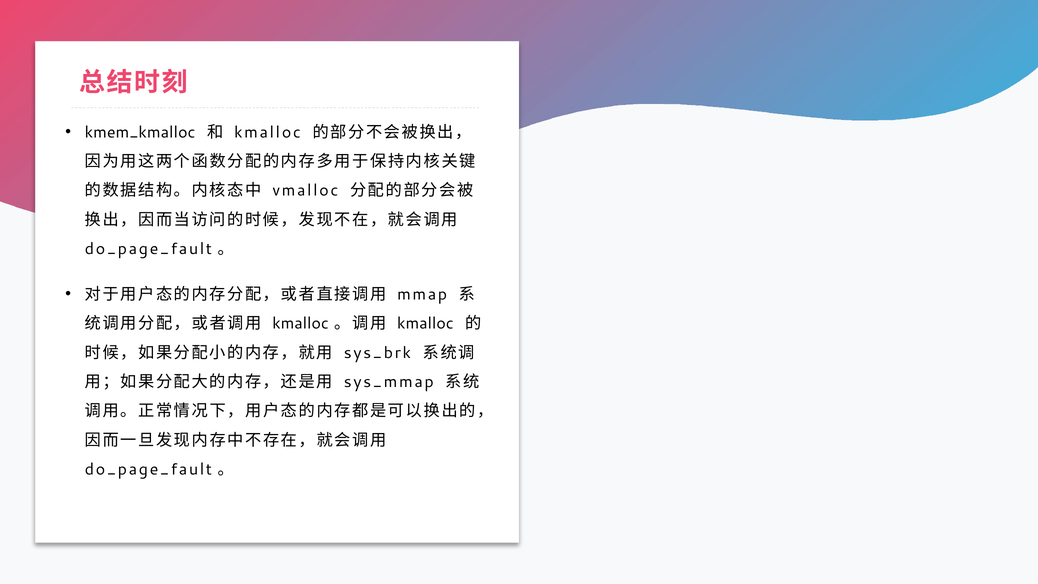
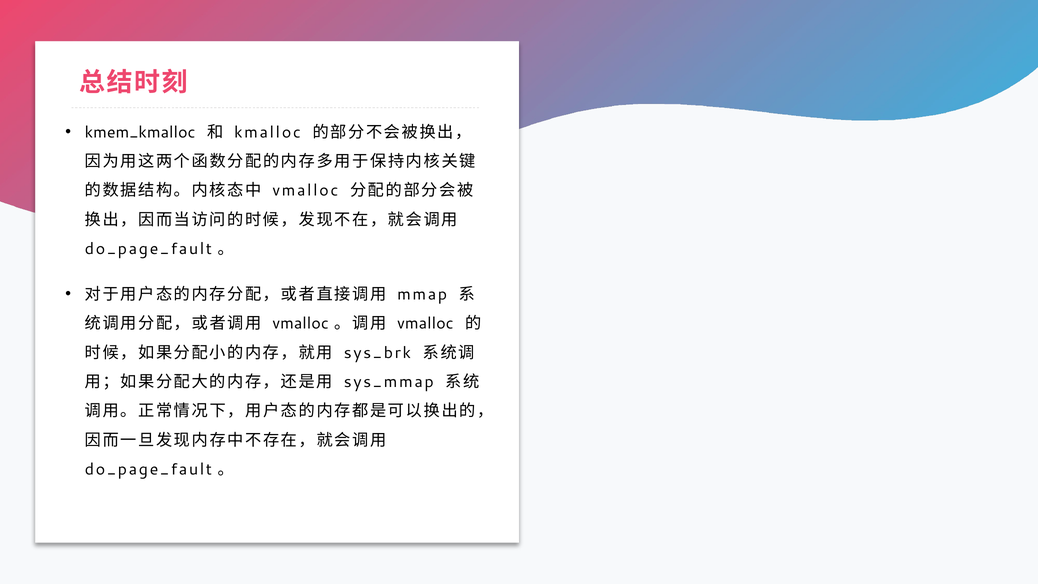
kmalloc at (301, 323): kmalloc -> vmalloc
kmalloc at (425, 323): kmalloc -> vmalloc
